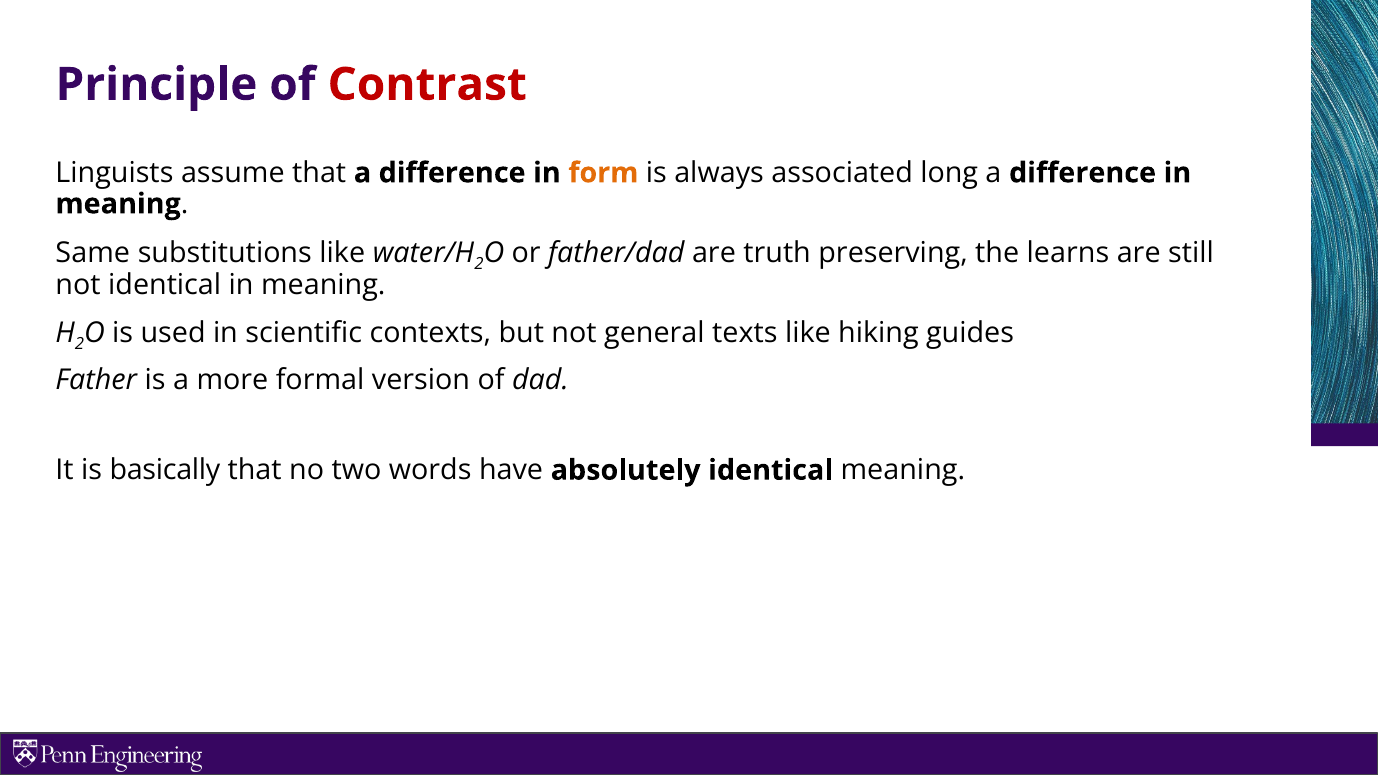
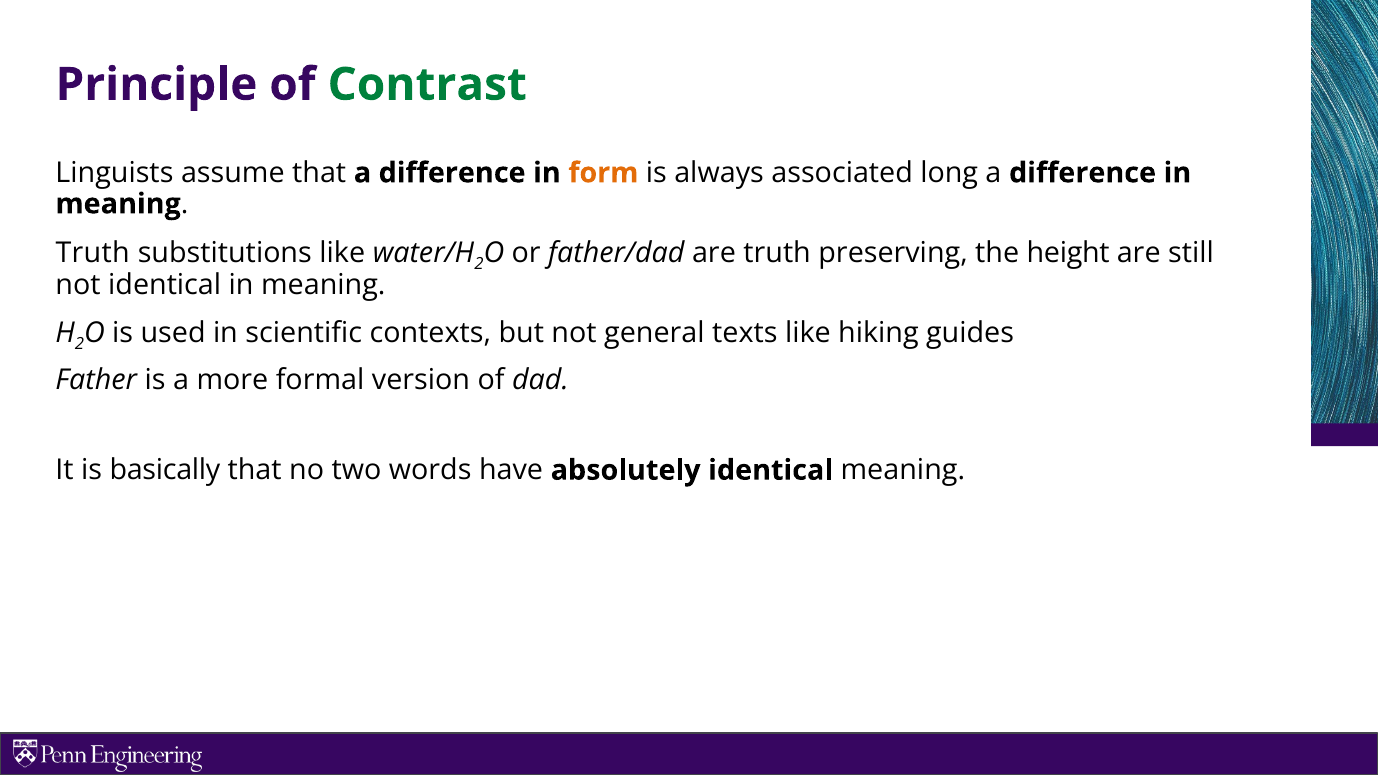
Contrast colour: red -> green
Same at (93, 253): Same -> Truth
learns: learns -> height
